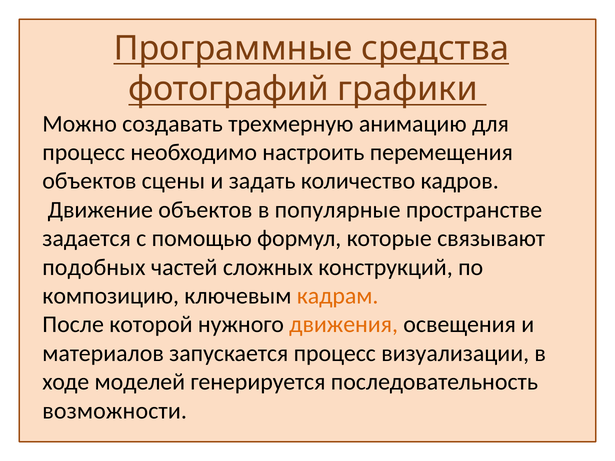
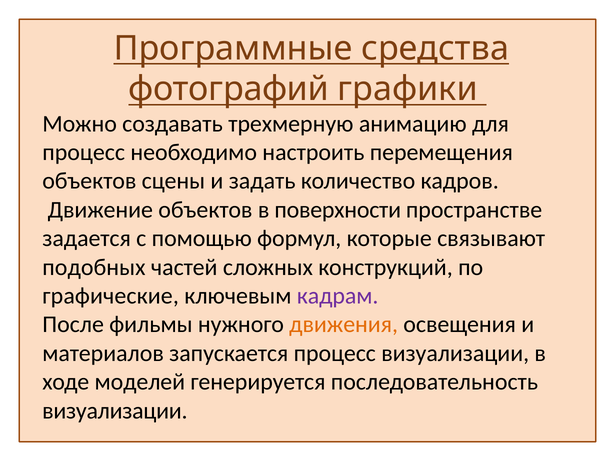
популярные: популярные -> поверхности
композицию: композицию -> графические
кадрам colour: orange -> purple
которой: которой -> фильмы
возможности at (115, 411): возможности -> визуализации
